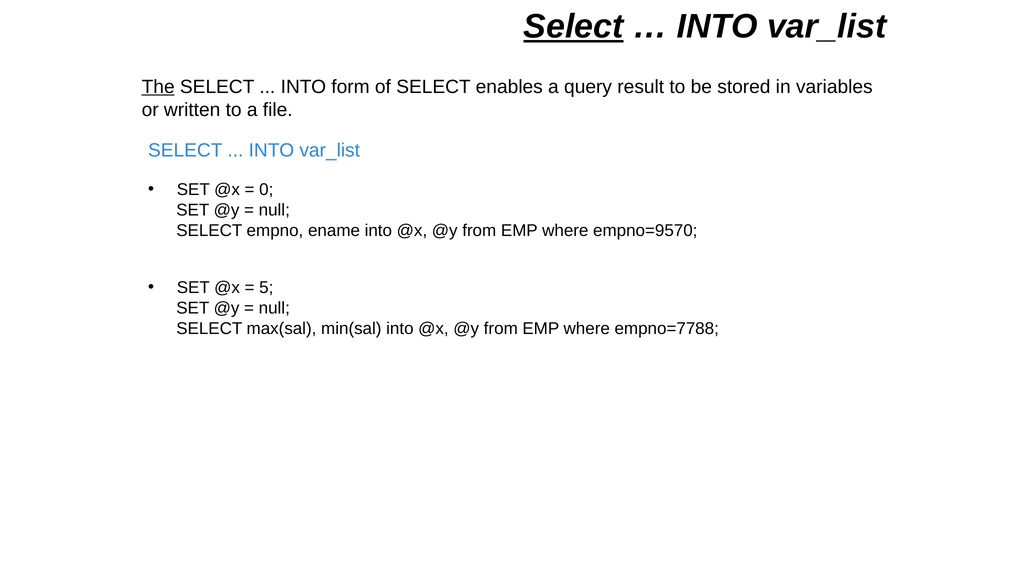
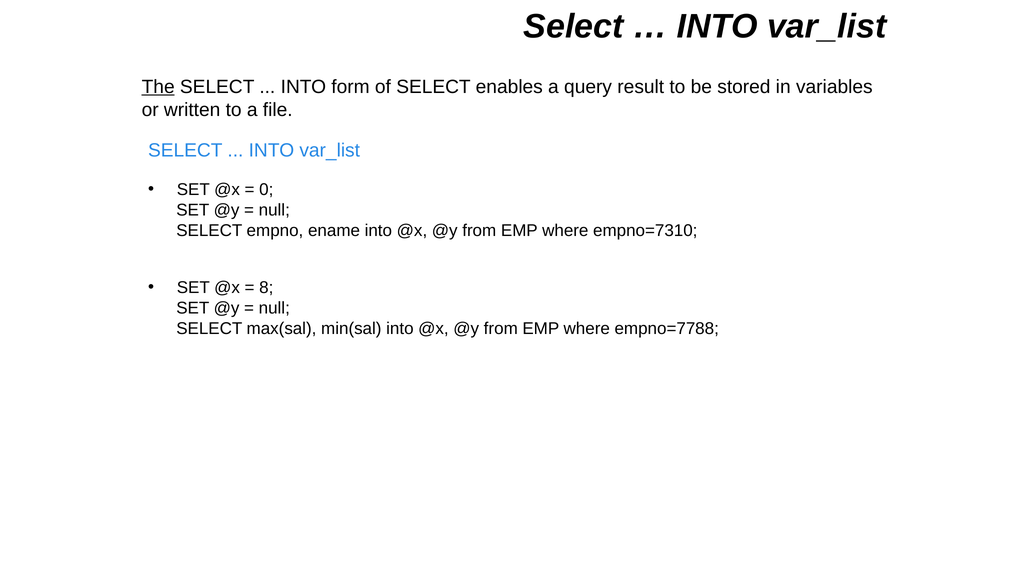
Select at (574, 27) underline: present -> none
empno=9570: empno=9570 -> empno=7310
5: 5 -> 8
